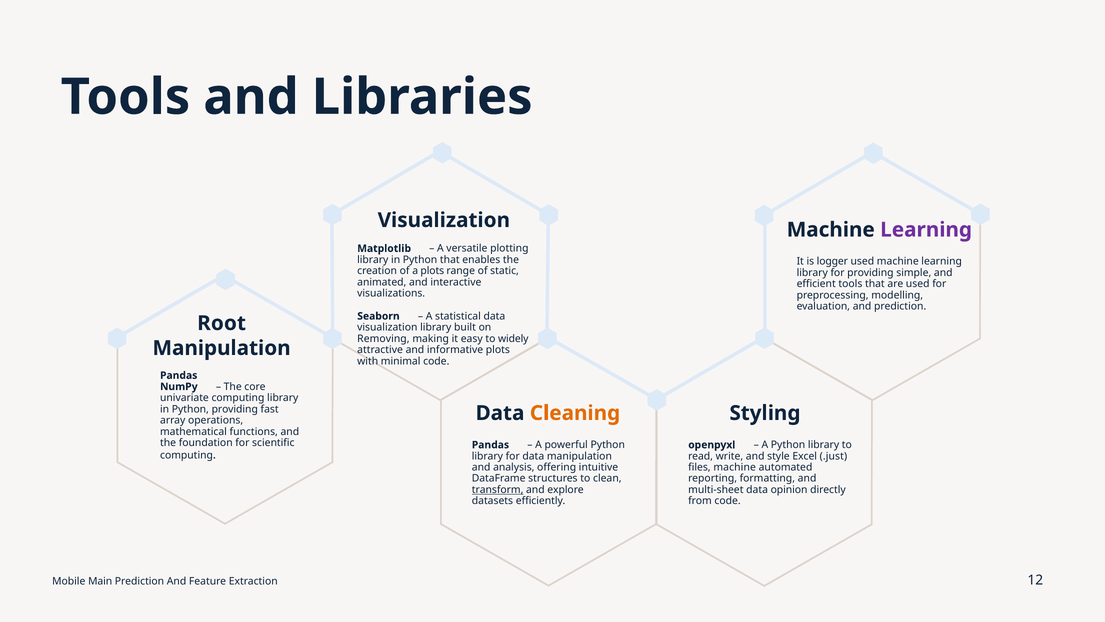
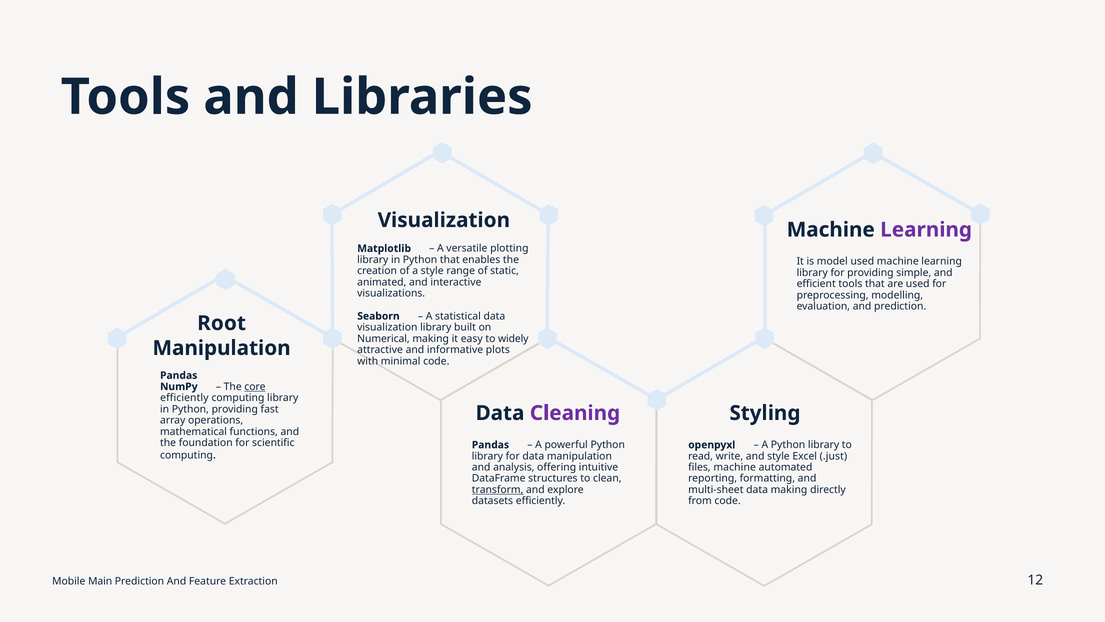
logger: logger -> model
a plots: plots -> style
Removing: Removing -> Numerical
core underline: none -> present
univariate at (184, 398): univariate -> efficiently
Cleaning colour: orange -> purple
data opinion: opinion -> making
